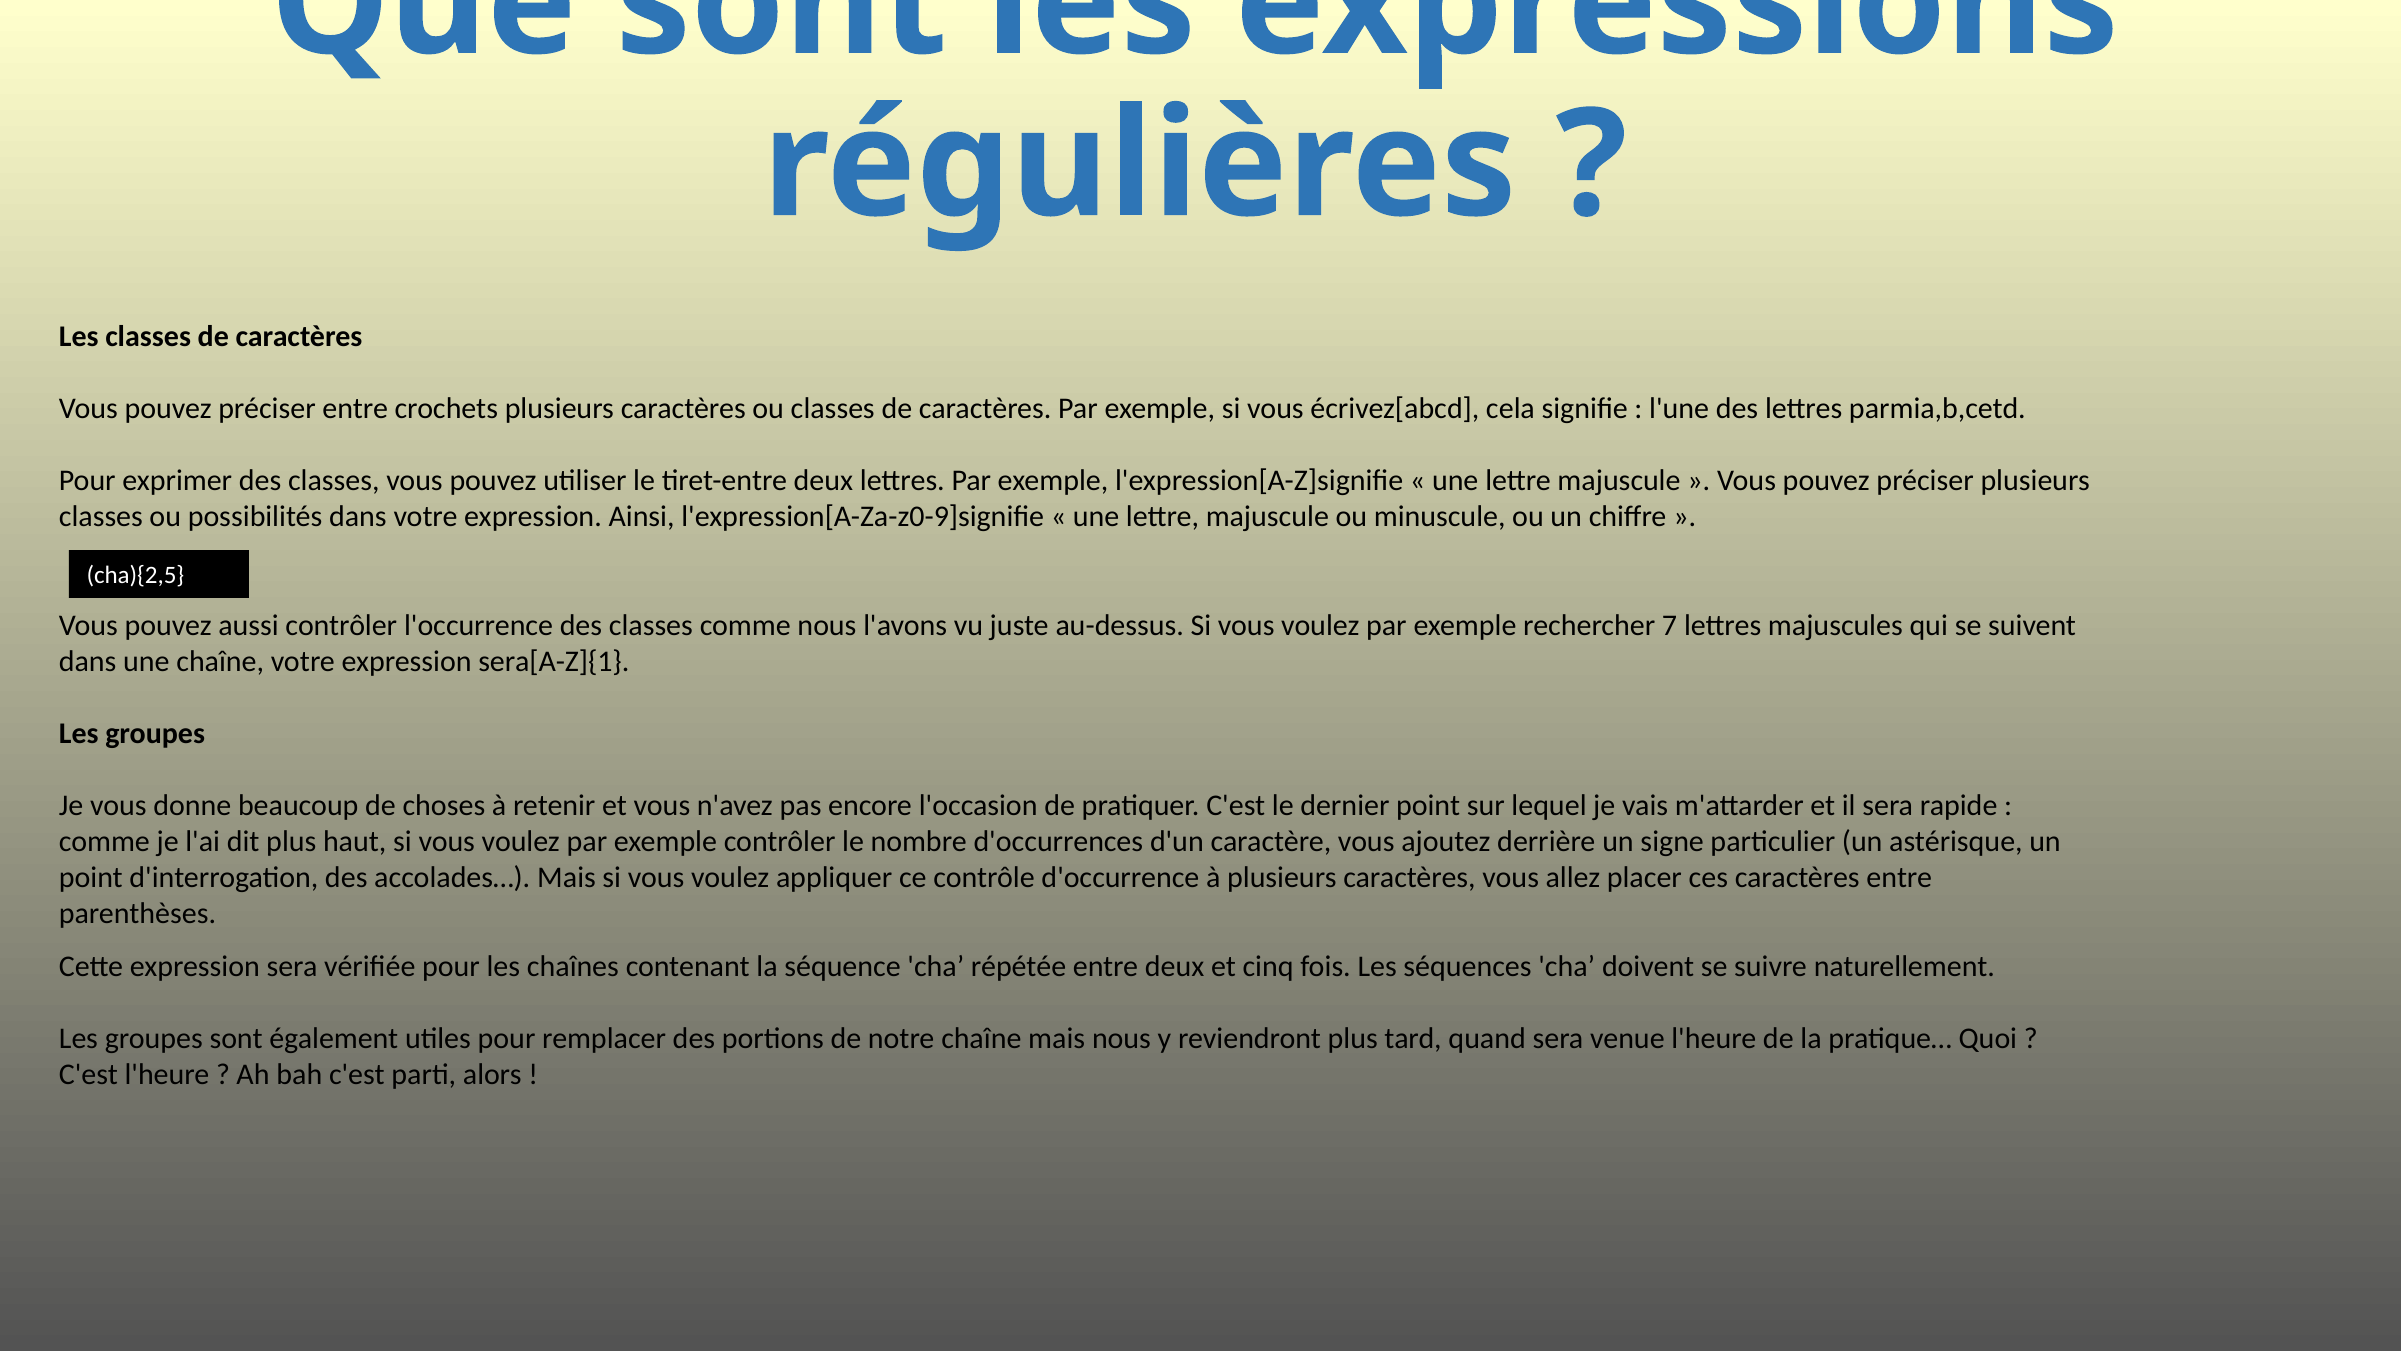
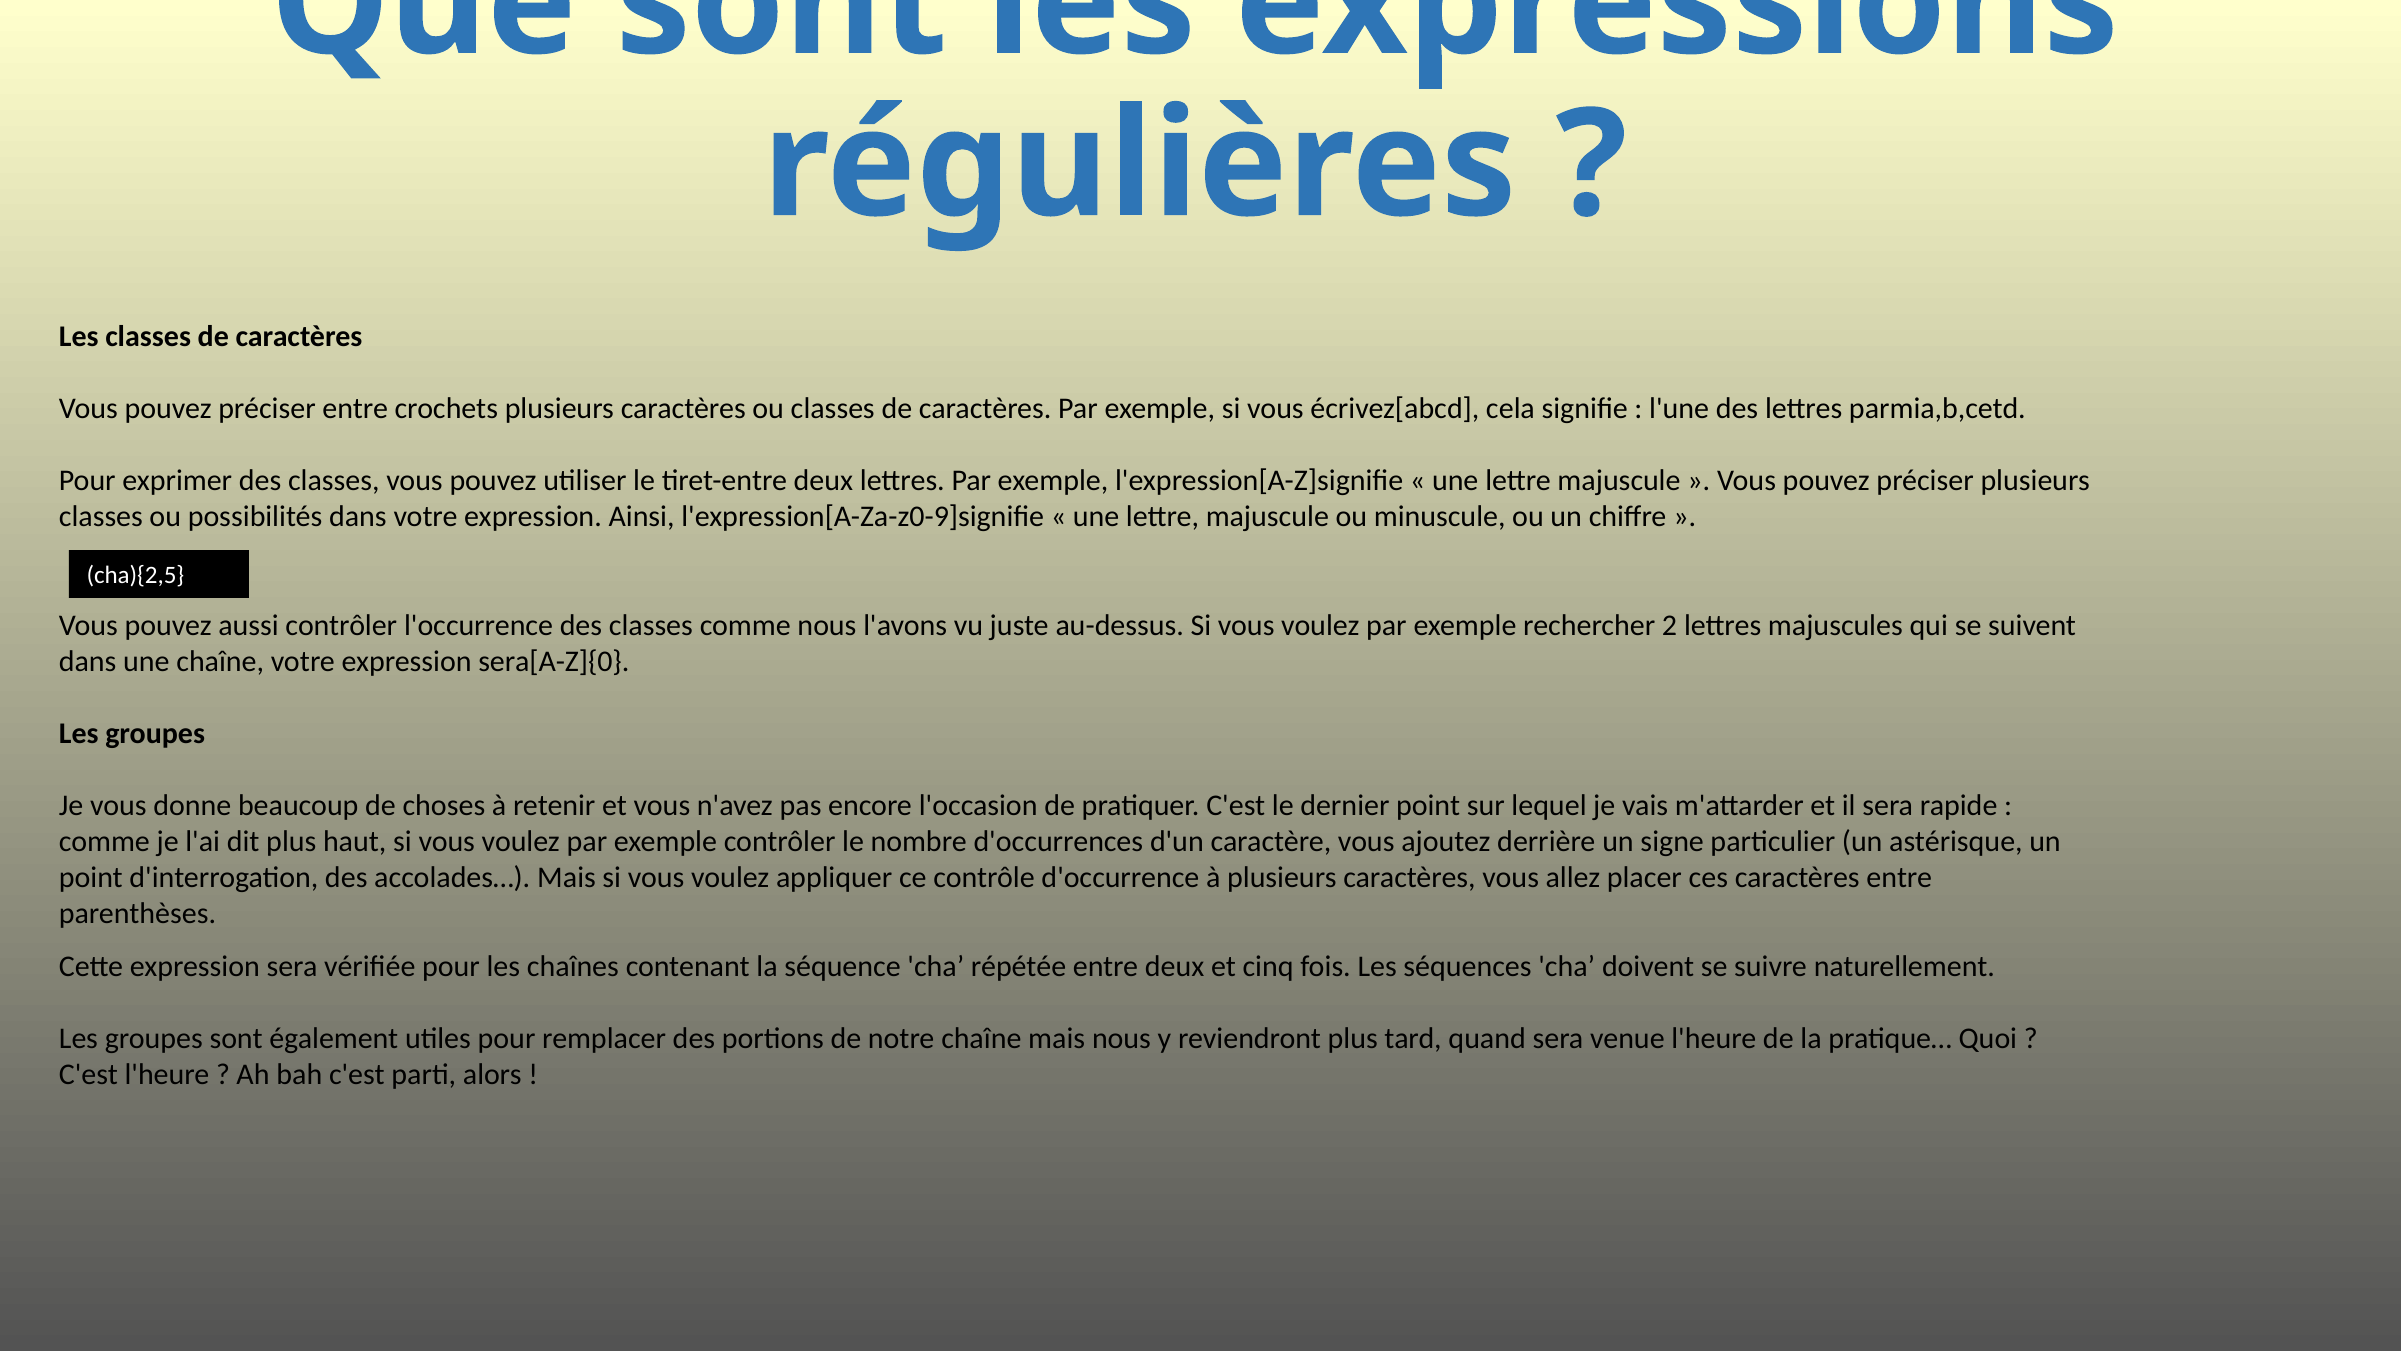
7: 7 -> 2
sera[A-Z]{1: sera[A-Z]{1 -> sera[A-Z]{0
